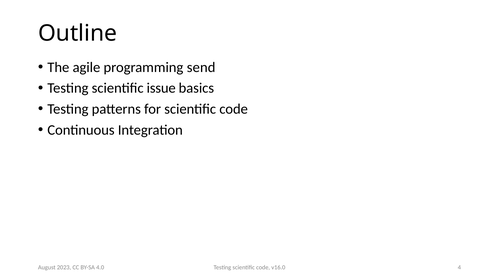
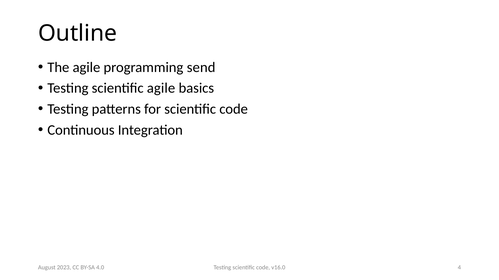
scientific issue: issue -> agile
